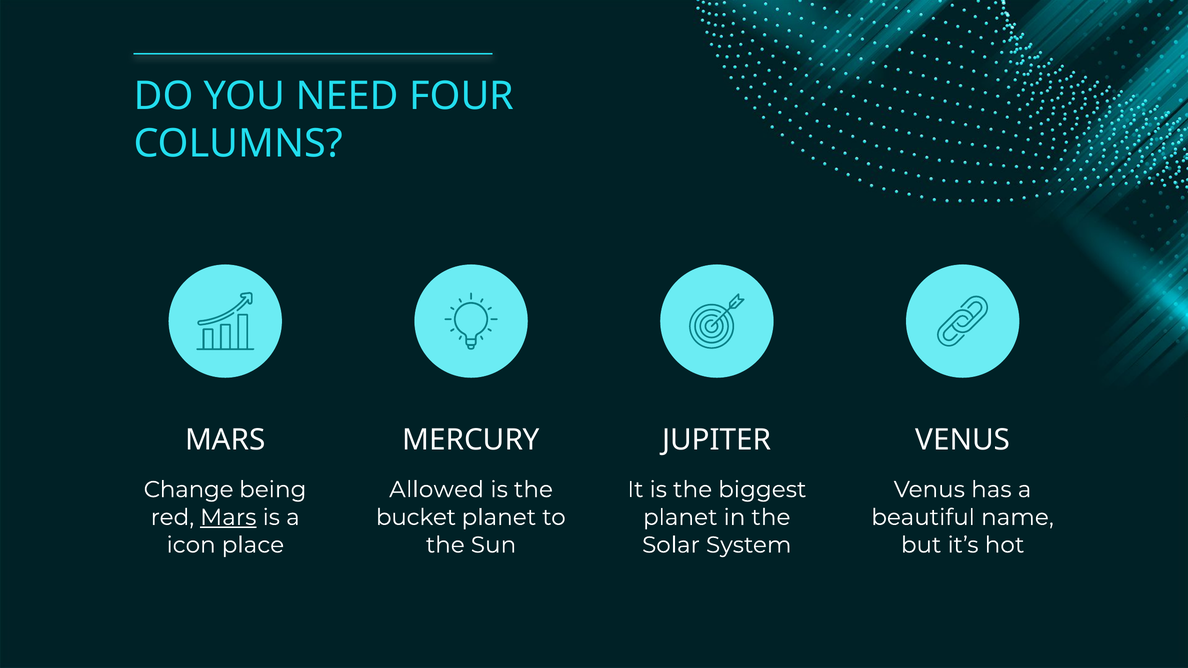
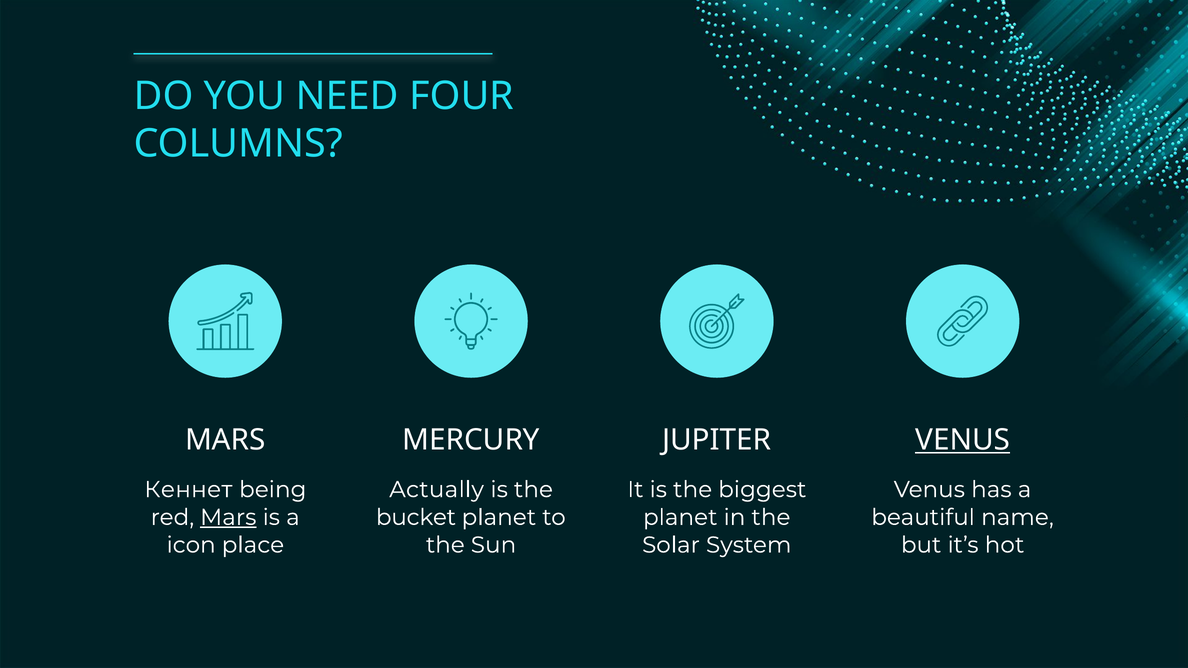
VENUS at (963, 440) underline: none -> present
Change: Change -> Кеннет
Allowed: Allowed -> Actually
